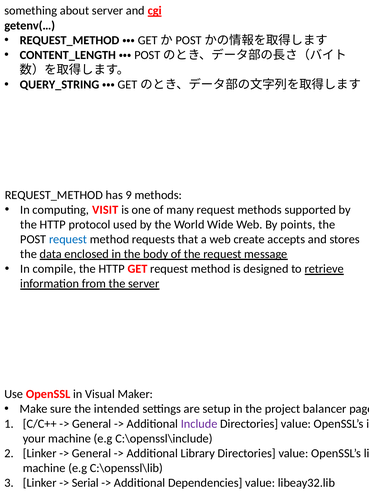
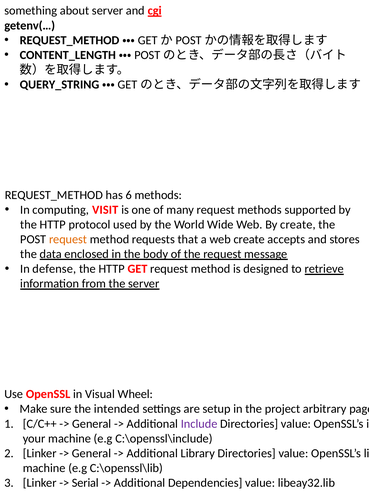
9: 9 -> 6
By points: points -> create
request at (68, 239) colour: blue -> orange
compile: compile -> defense
Maker: Maker -> Wheel
balancer: balancer -> arbitrary
